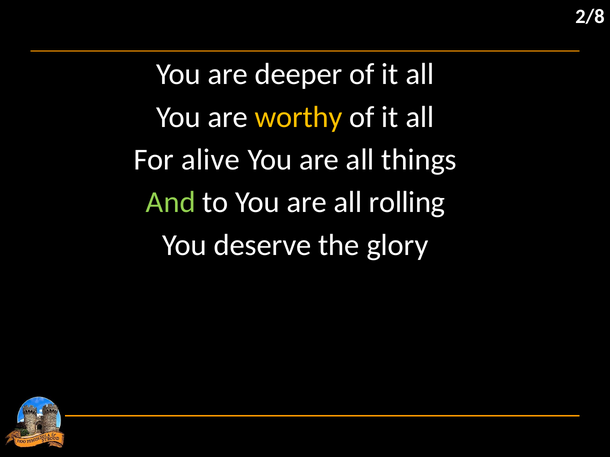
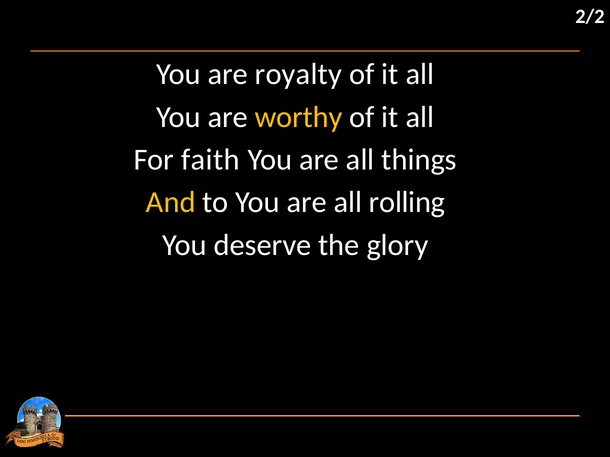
2/8: 2/8 -> 2/2
deeper: deeper -> royalty
alive: alive -> faith
And colour: light green -> yellow
